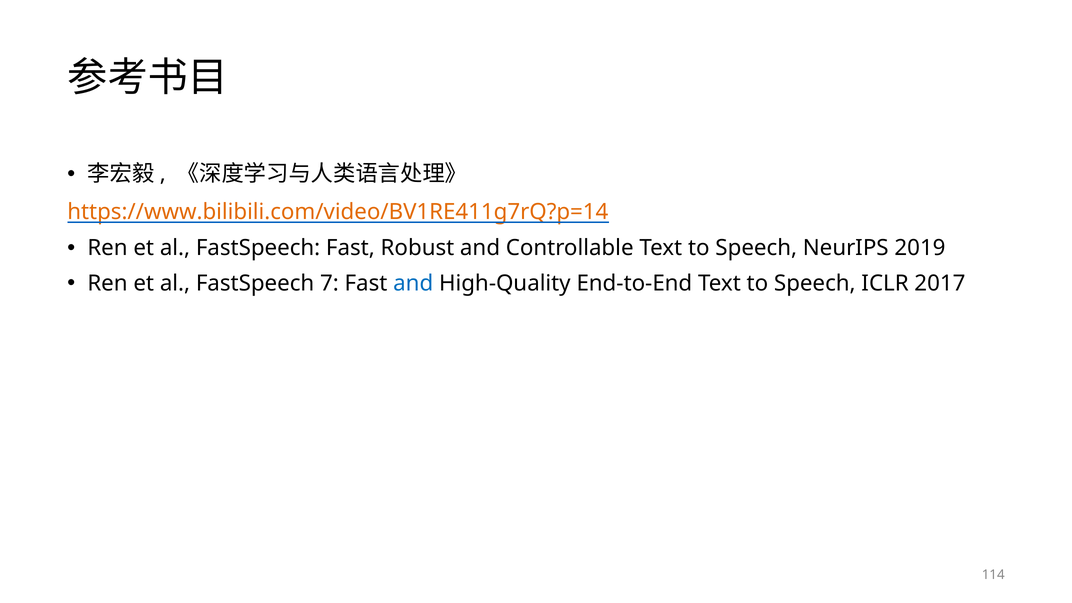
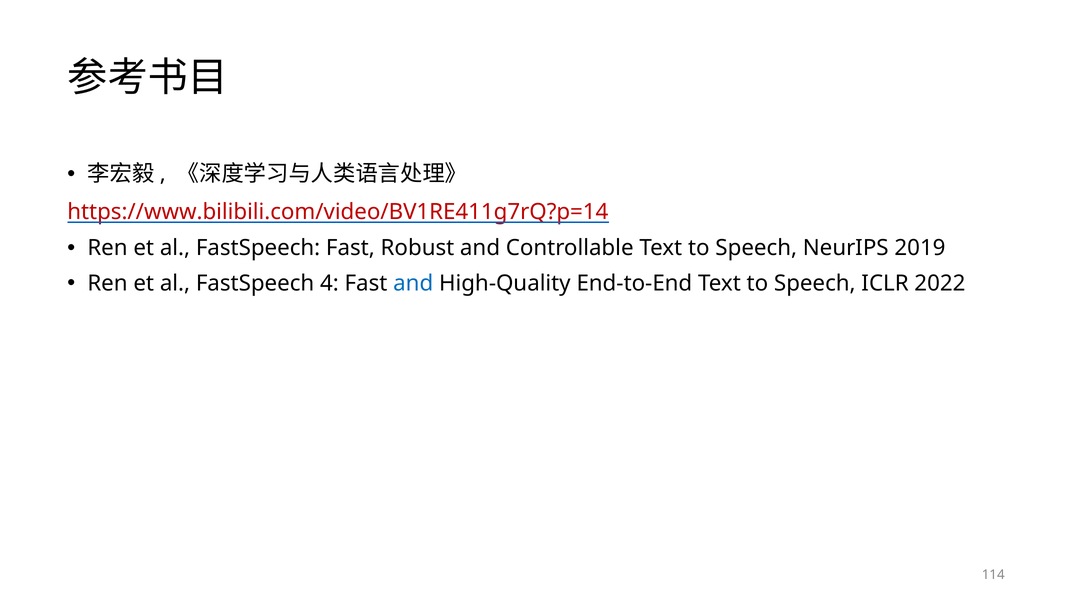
https://www.bilibili.com/video/BV1RE411g7rQ?p=14 colour: orange -> red
7: 7 -> 4
2017: 2017 -> 2022
